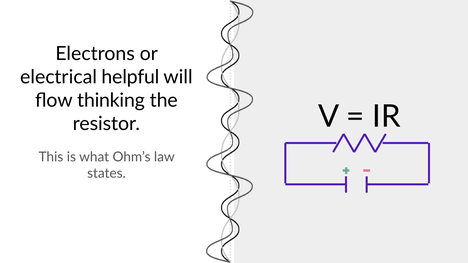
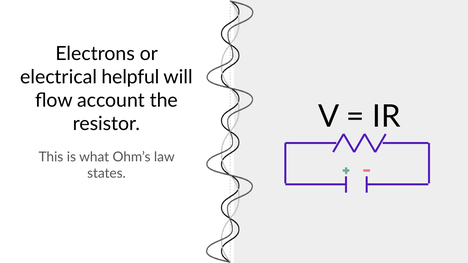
thinking: thinking -> account
